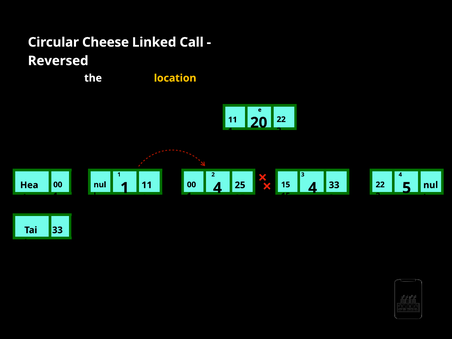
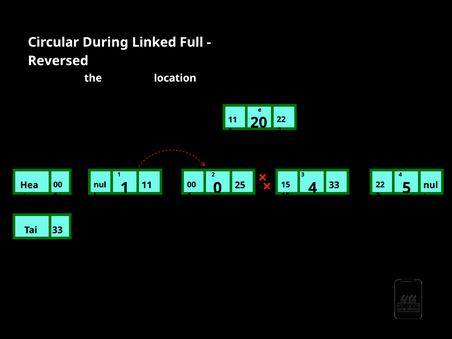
Cheese: Cheese -> During
Call: Call -> Full
location colour: yellow -> white
4 at (217, 188): 4 -> 0
